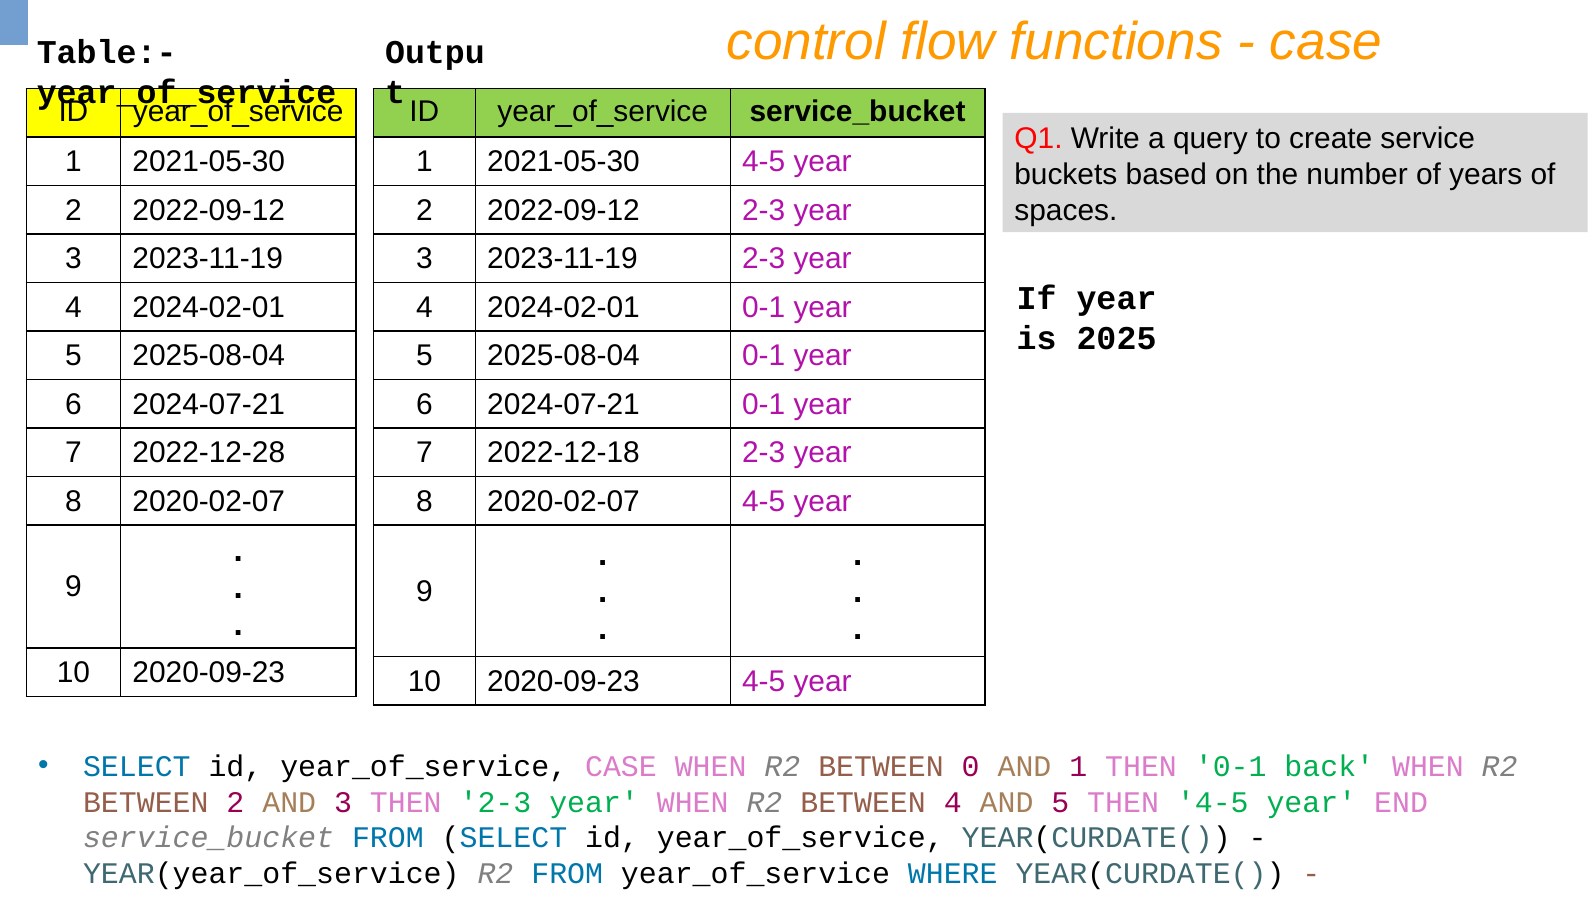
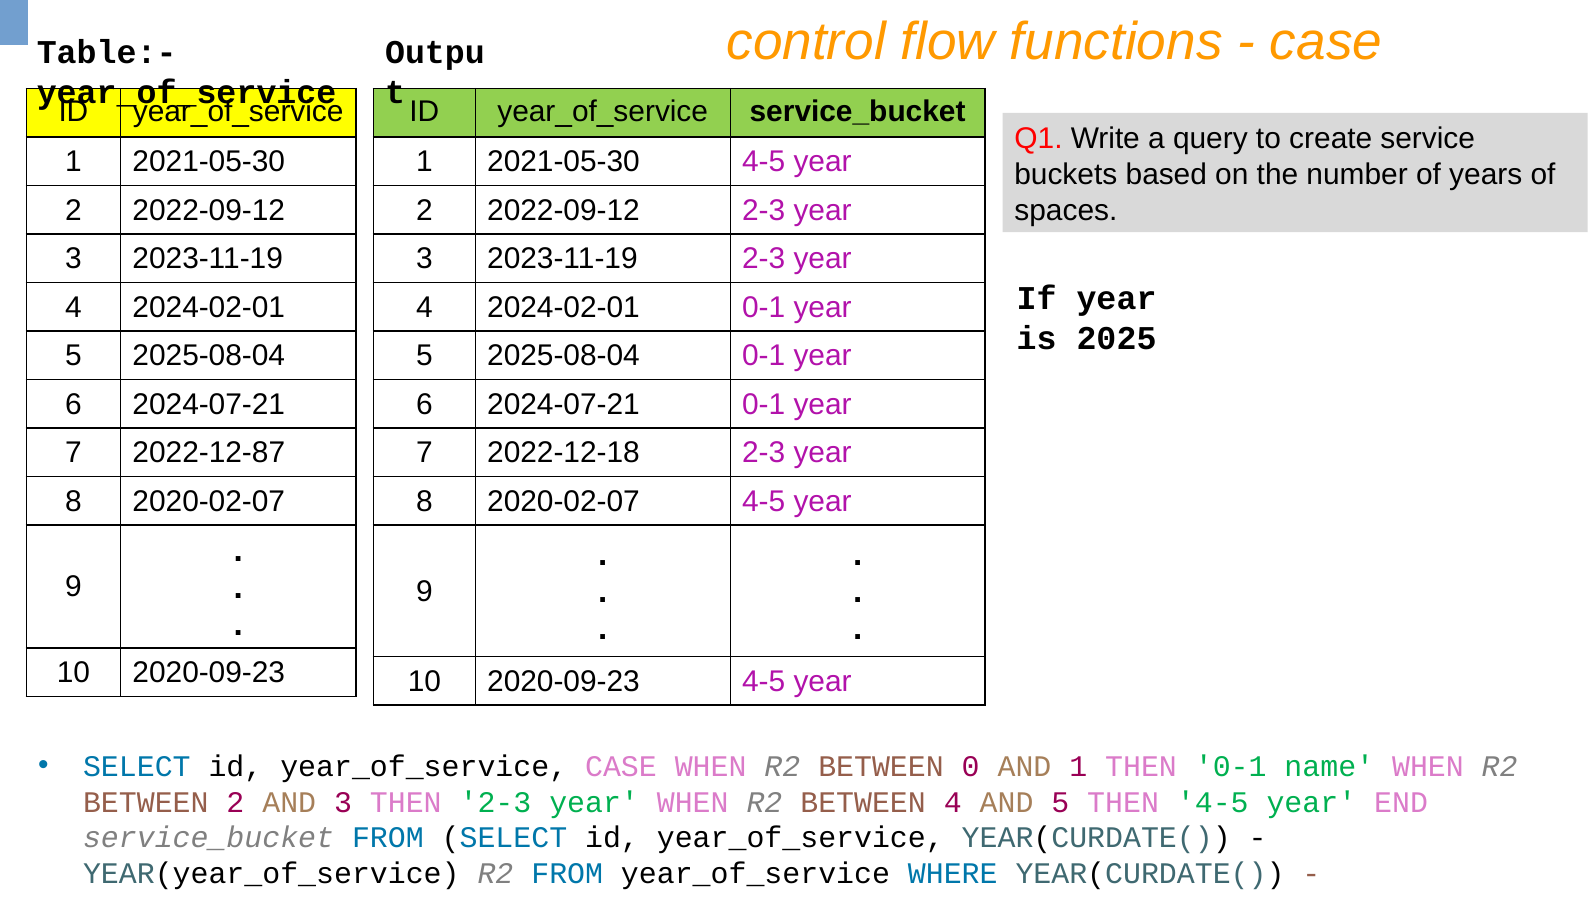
2022-12-28: 2022-12-28 -> 2022-12-87
back: back -> name
